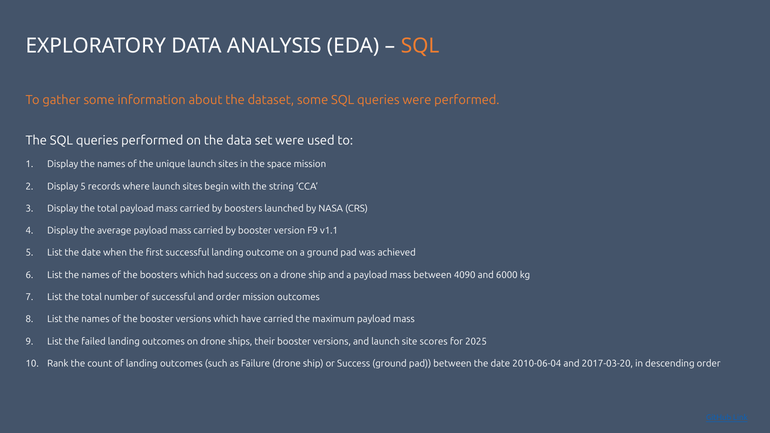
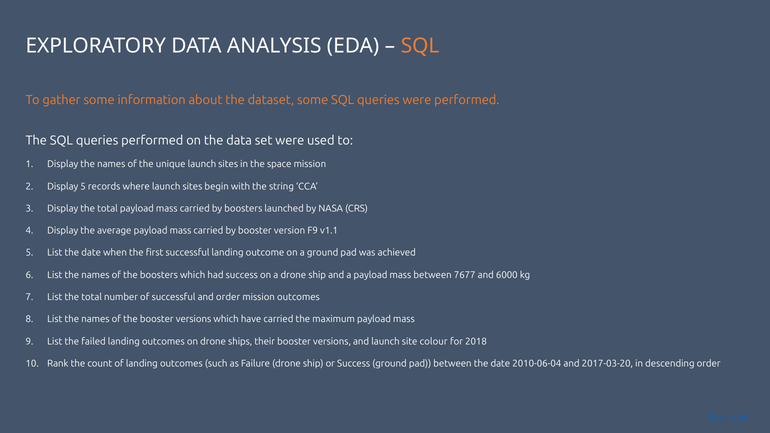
4090: 4090 -> 7677
scores: scores -> colour
2025: 2025 -> 2018
